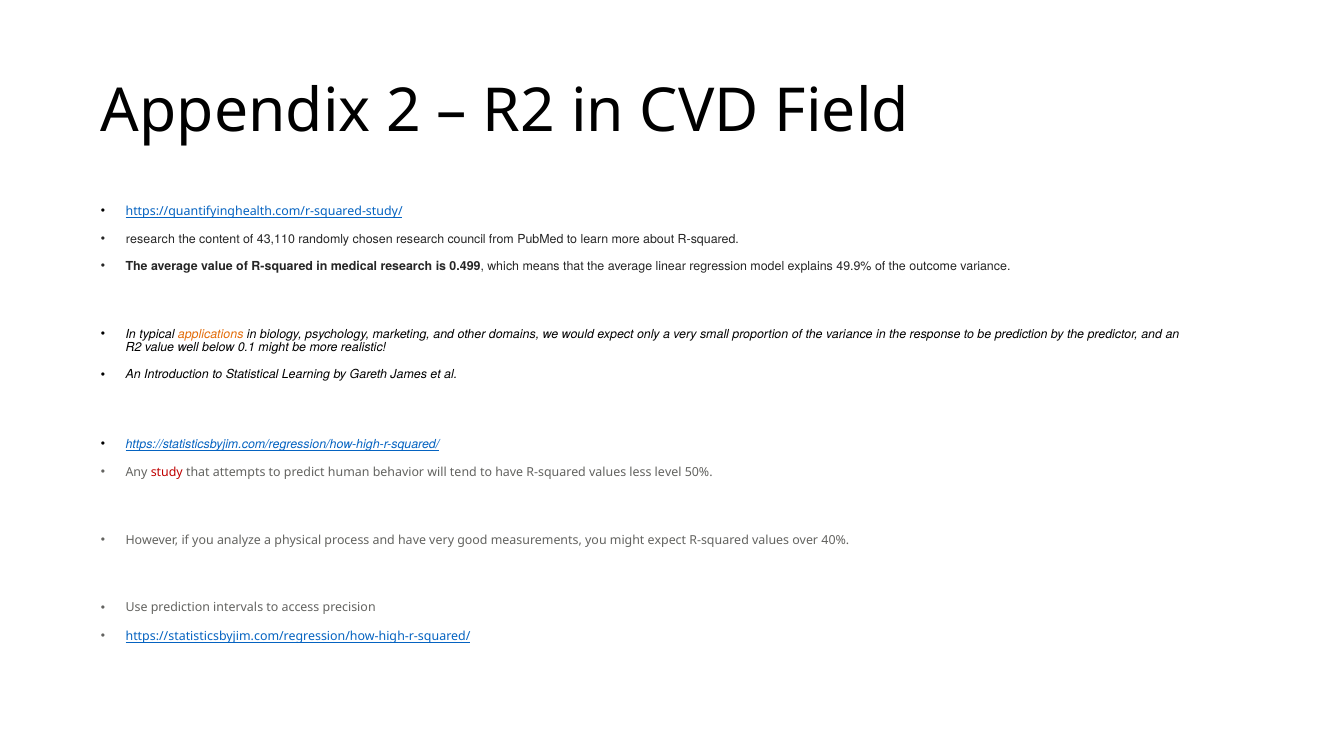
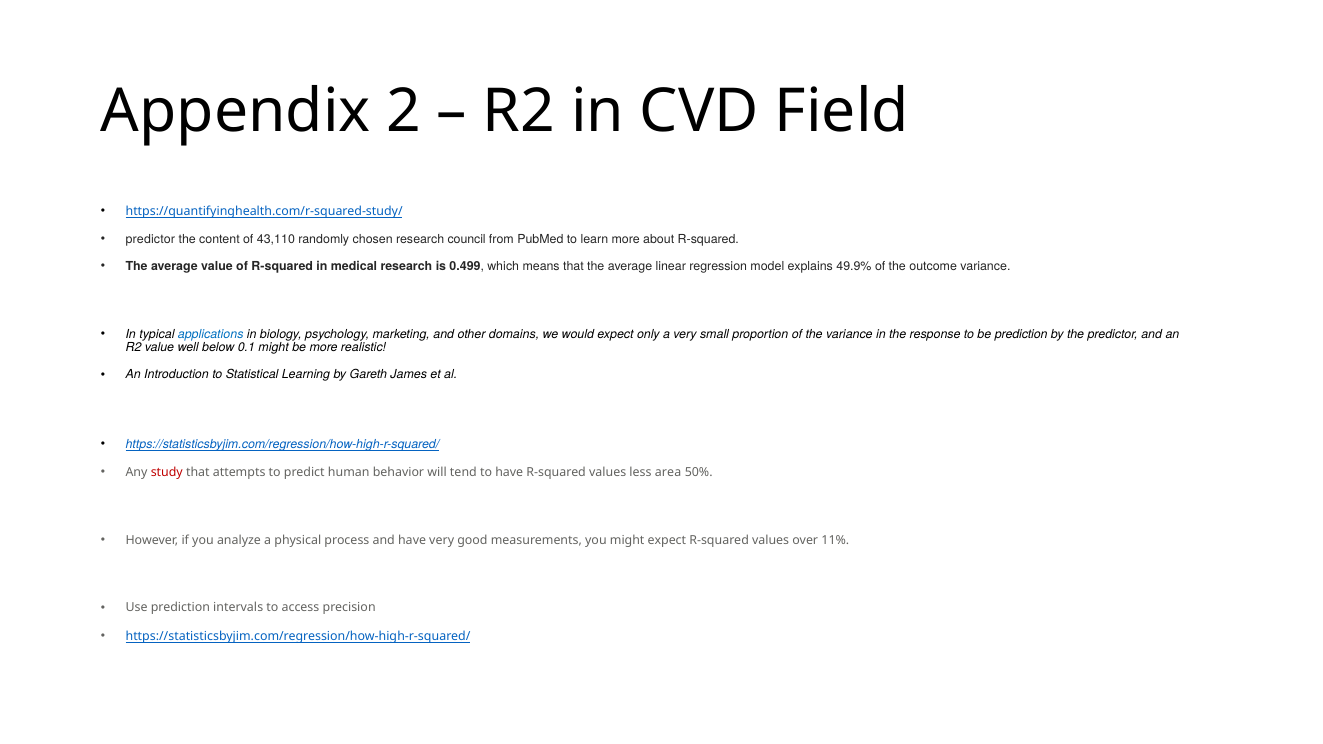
research at (150, 239): research -> predictor
applications colour: orange -> blue
level: level -> area
40%: 40% -> 11%
